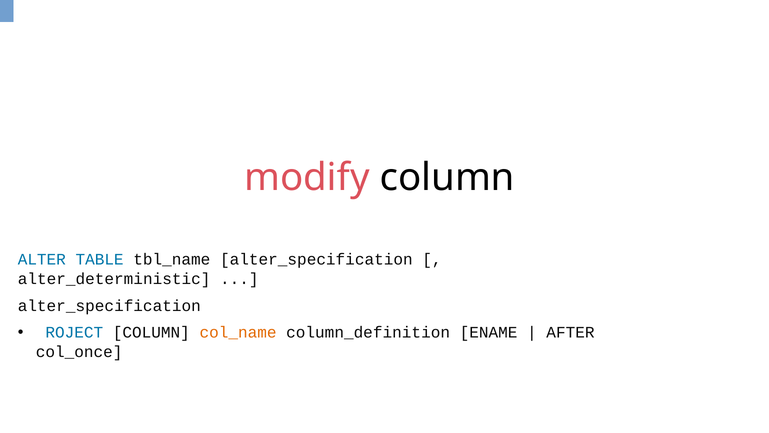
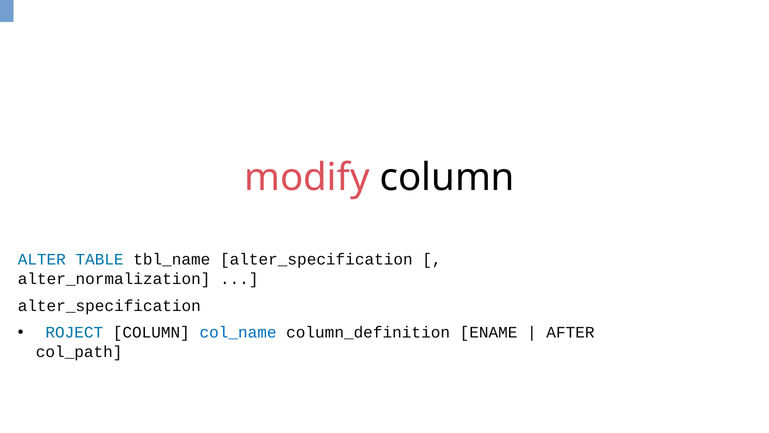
alter_deterministic: alter_deterministic -> alter_normalization
col_name colour: orange -> blue
col_once: col_once -> col_path
